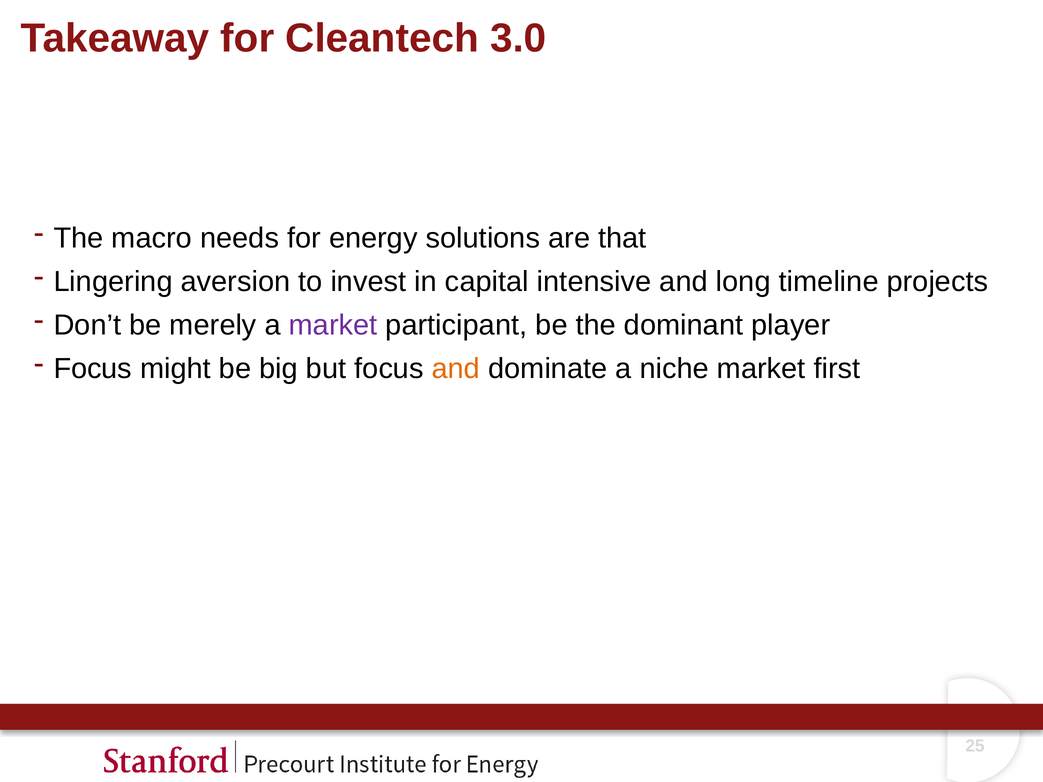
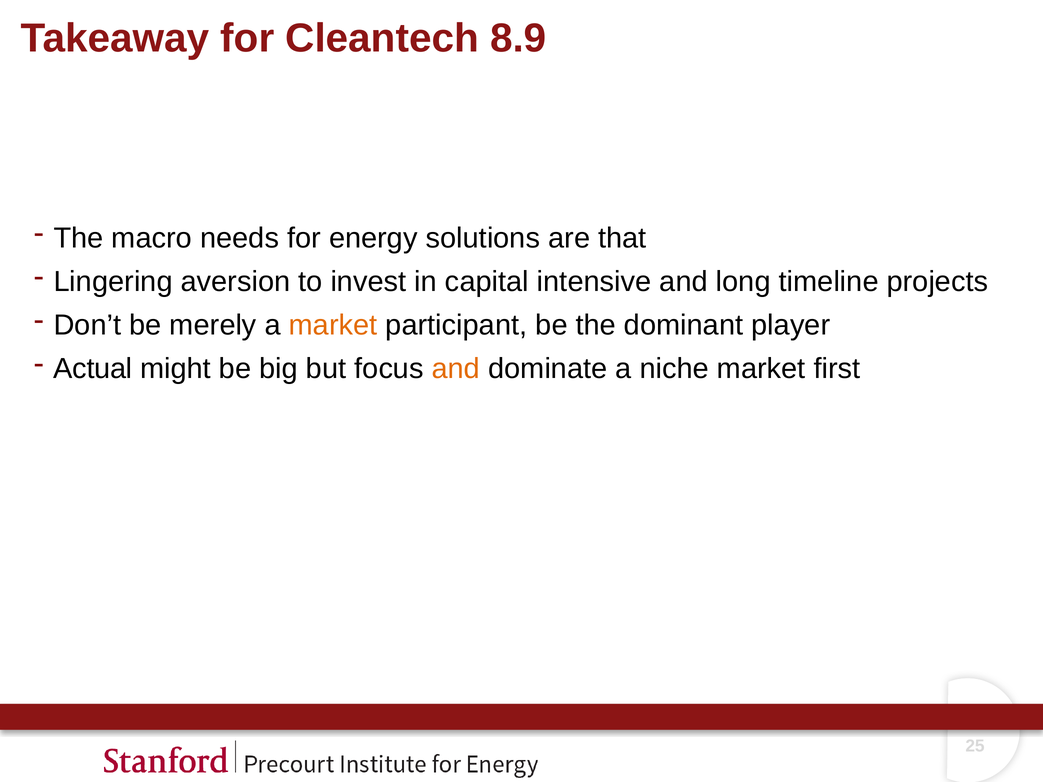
3.0: 3.0 -> 8.9
market at (333, 325) colour: purple -> orange
Focus at (93, 369): Focus -> Actual
